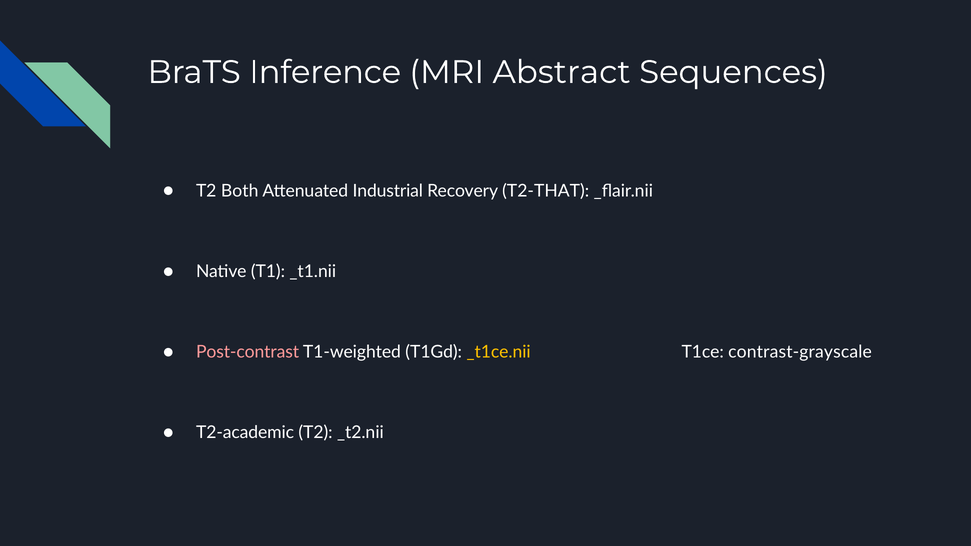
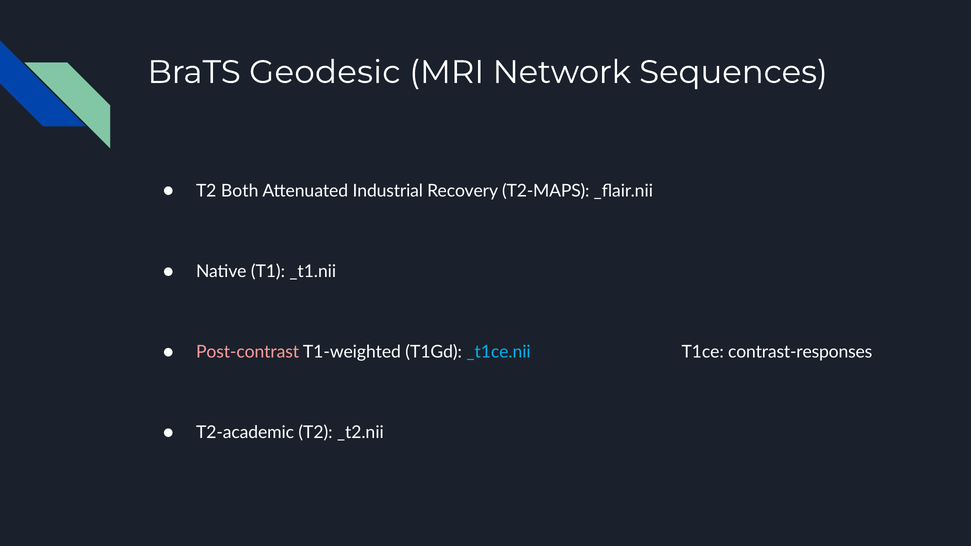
Inference: Inference -> Geodesic
Abstract: Abstract -> Network
T2-THAT: T2-THAT -> T2-MAPS
_t1ce.nii colour: yellow -> light blue
contrast-grayscale: contrast-grayscale -> contrast-responses
